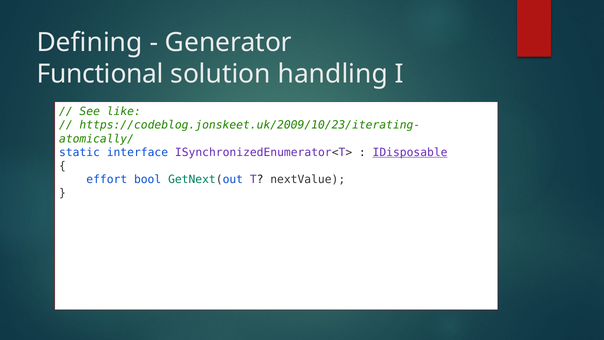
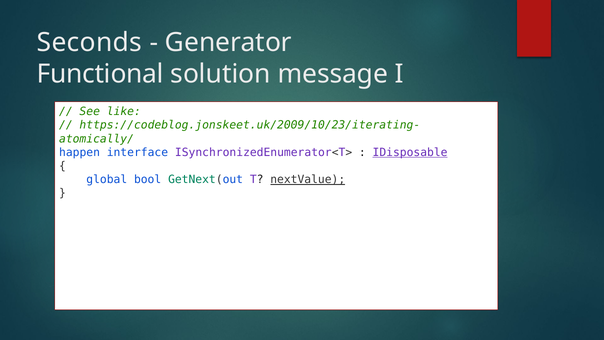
Defining: Defining -> Seconds
handling: handling -> message
static: static -> happen
effort: effort -> global
nextValue underline: none -> present
